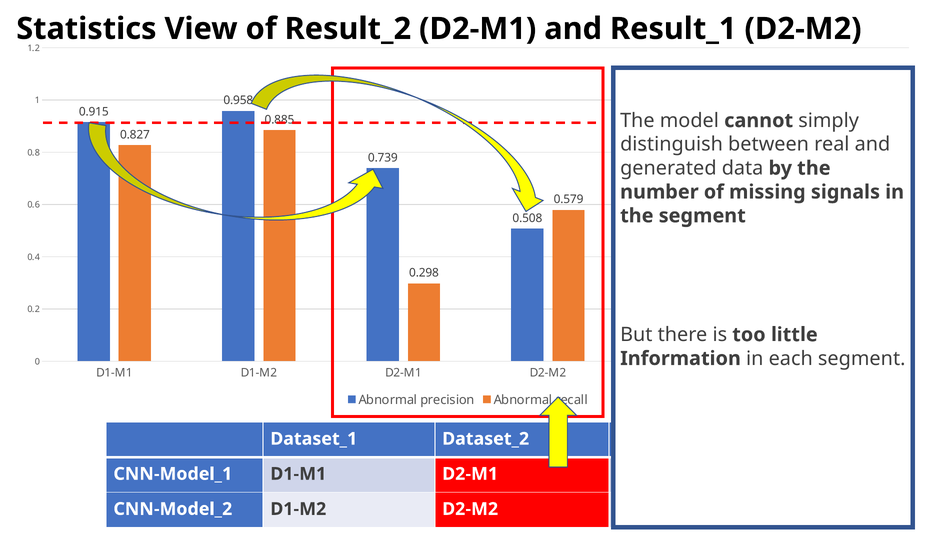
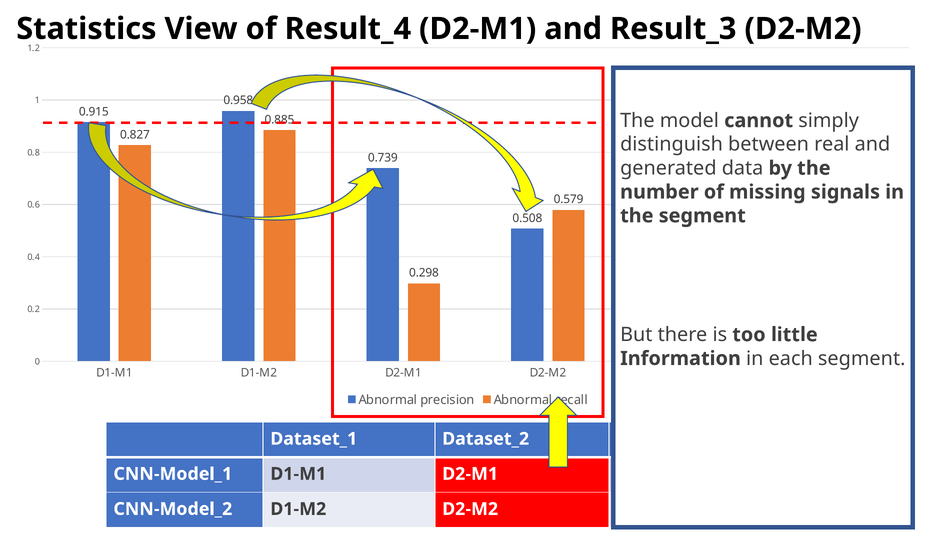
Result_2: Result_2 -> Result_4
Result_1: Result_1 -> Result_3
